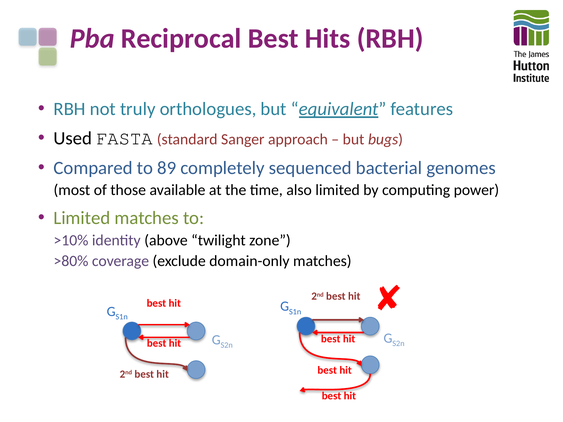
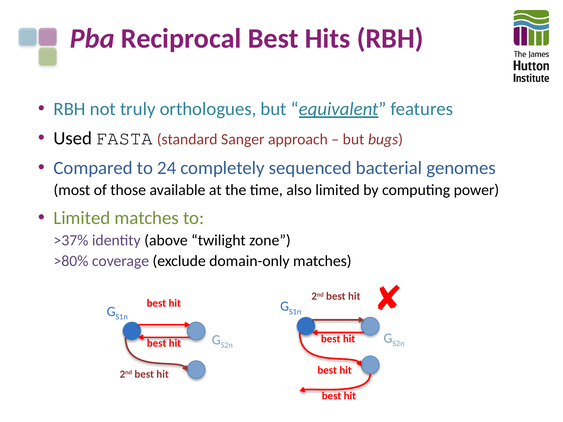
89: 89 -> 24
>10%: >10% -> >37%
